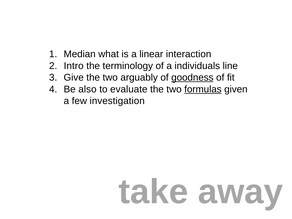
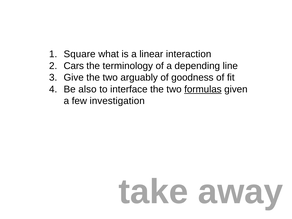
Median: Median -> Square
Intro: Intro -> Cars
individuals: individuals -> depending
goodness underline: present -> none
evaluate: evaluate -> interface
